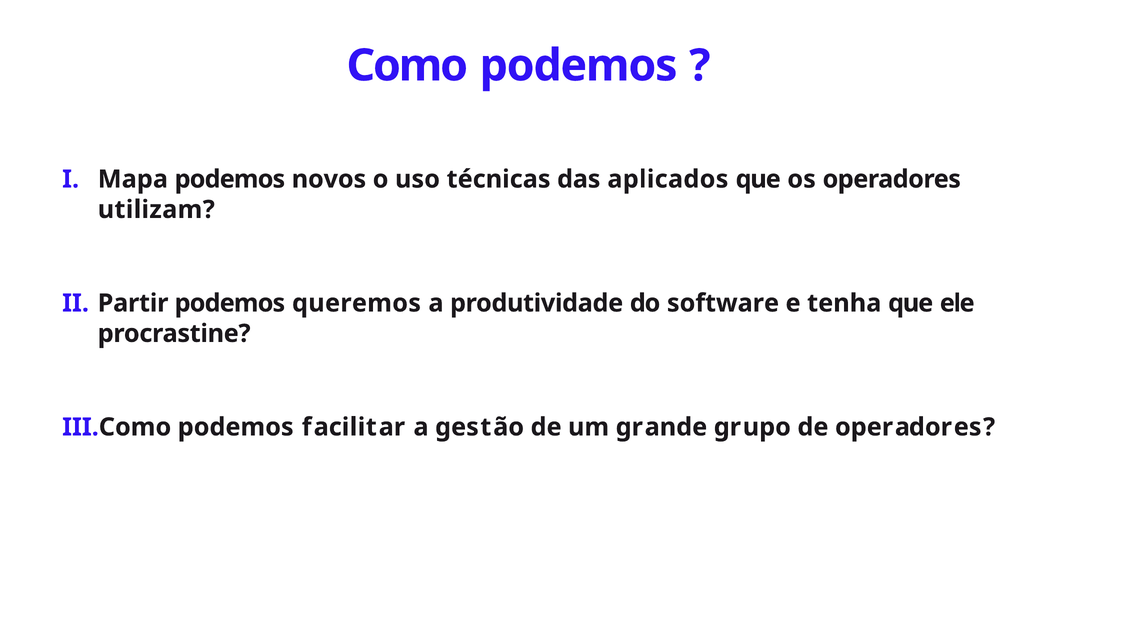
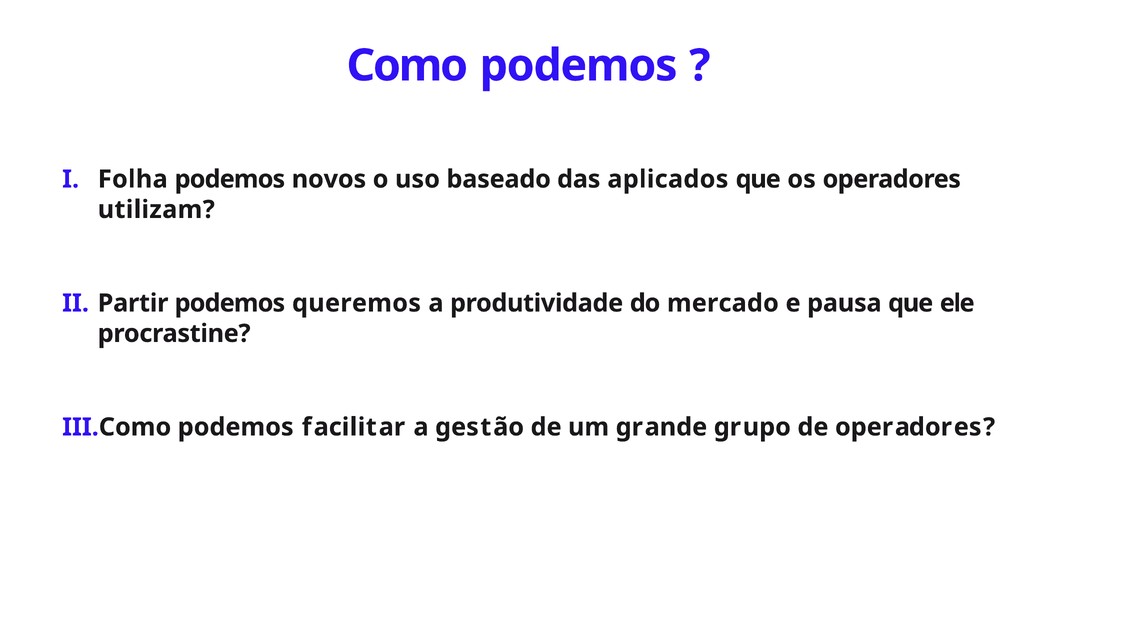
Mapa: Mapa -> Folha
técnicas: técnicas -> baseado
software: software -> mercado
tenha: tenha -> pausa
